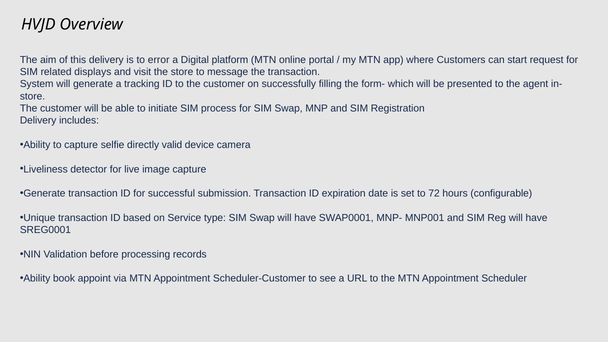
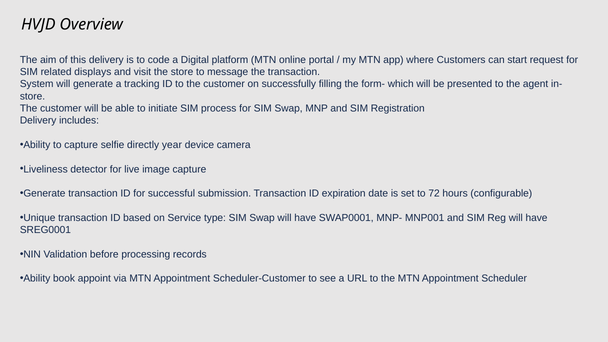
error: error -> code
valid: valid -> year
